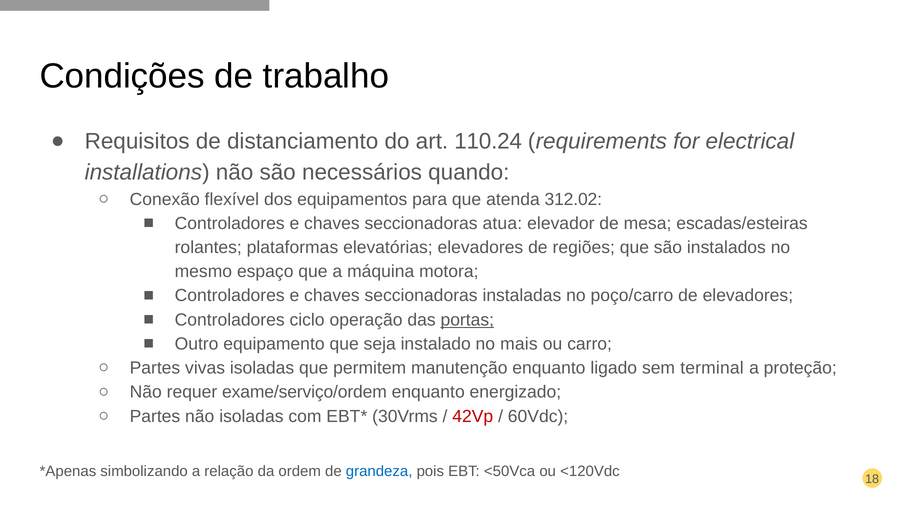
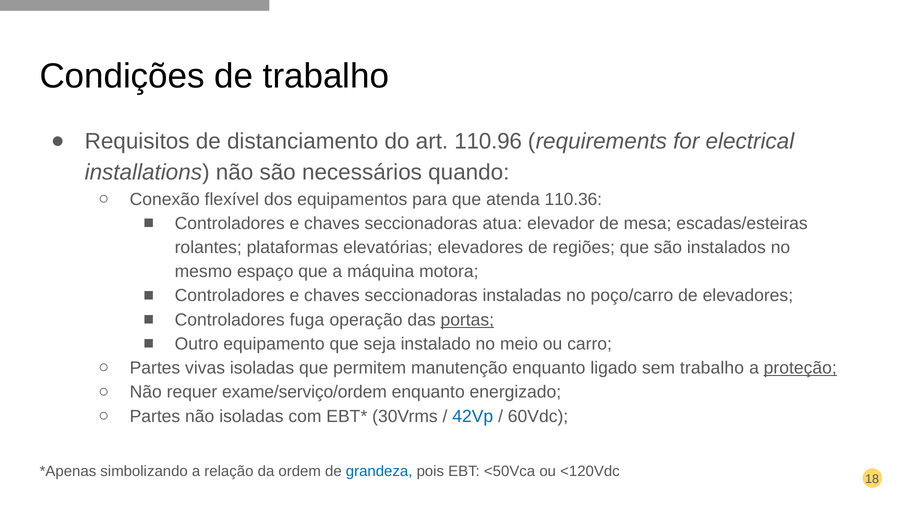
110.24: 110.24 -> 110.96
312.02: 312.02 -> 110.36
ciclo: ciclo -> fuga
mais: mais -> meio
sem terminal: terminal -> trabalho
proteção underline: none -> present
42Vp colour: red -> blue
